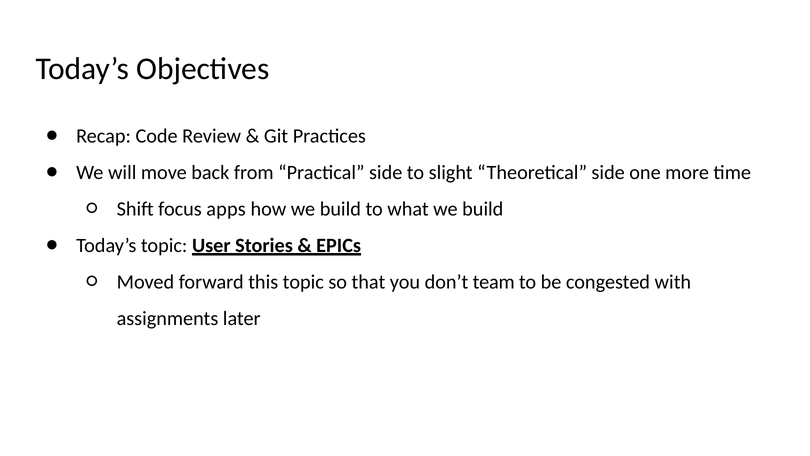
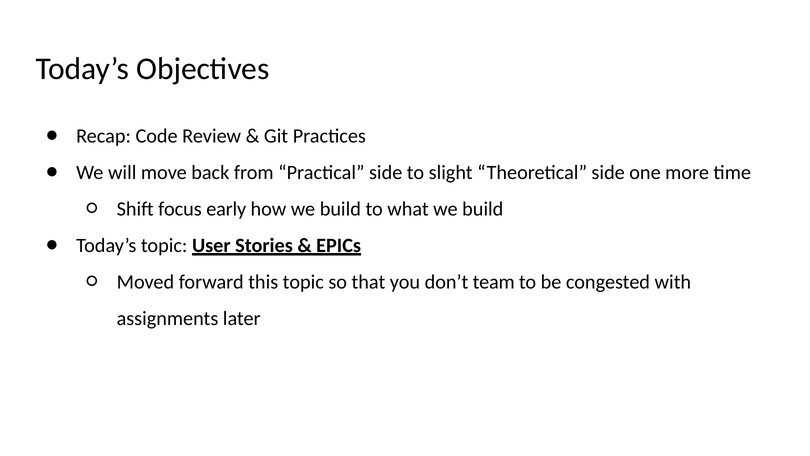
apps: apps -> early
